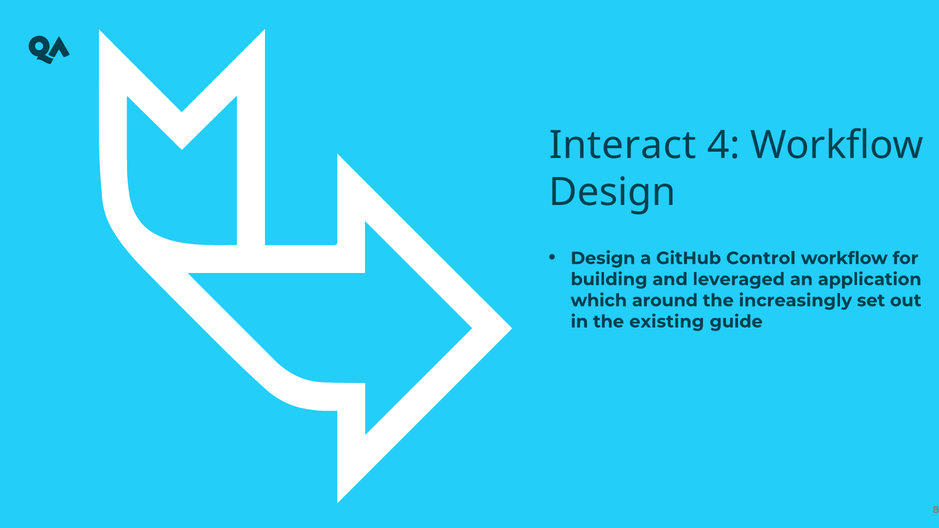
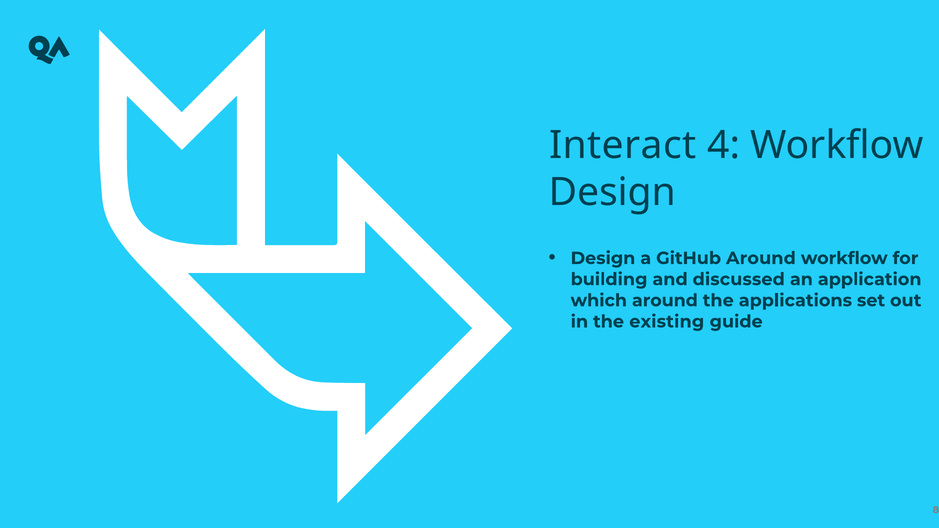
GitHub Control: Control -> Around
leveraged: leveraged -> discussed
increasingly: increasingly -> applications
